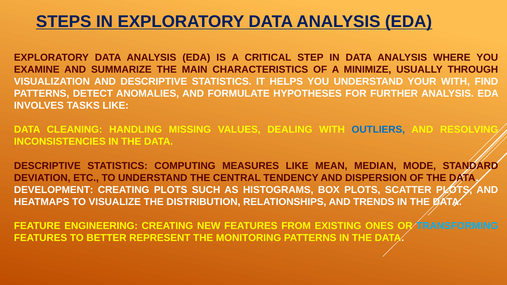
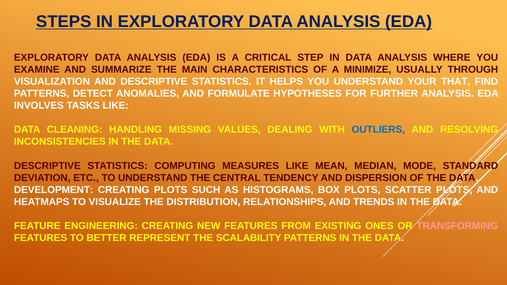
YOUR WITH: WITH -> THAT
TRANSFORMING colour: light blue -> pink
MONITORING: MONITORING -> SCALABILITY
